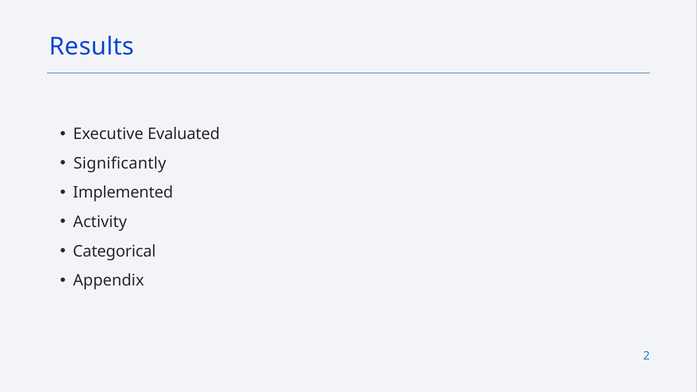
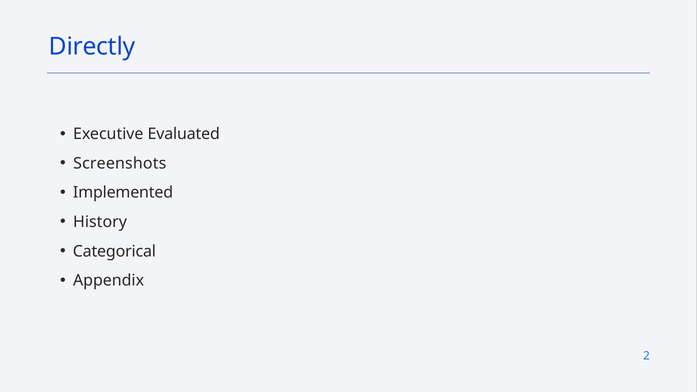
Results: Results -> Directly
Significantly: Significantly -> Screenshots
Activity: Activity -> History
